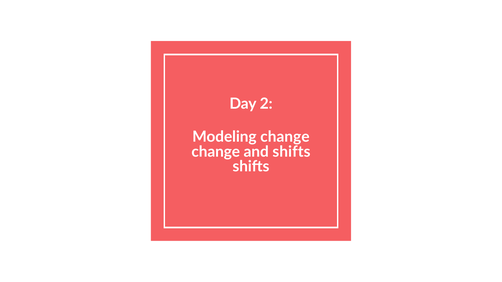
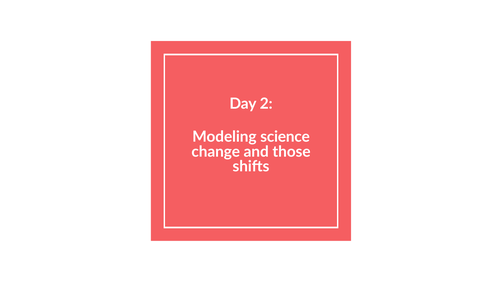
Modeling change: change -> science
and shifts: shifts -> those
